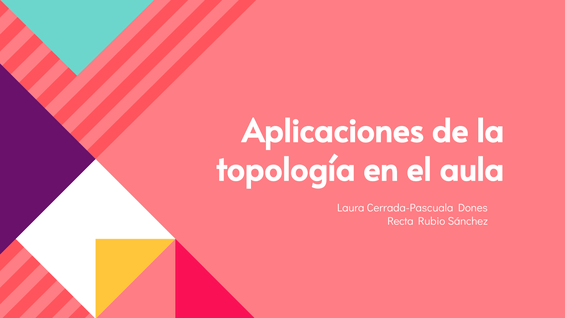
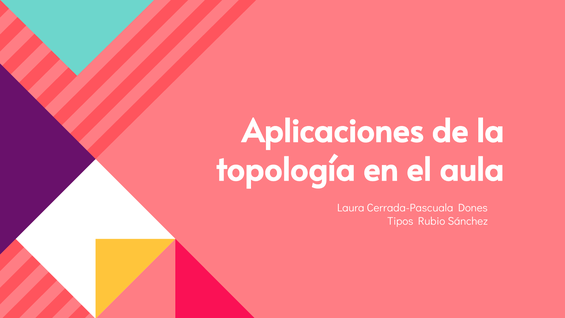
Recta: Recta -> Tipos
